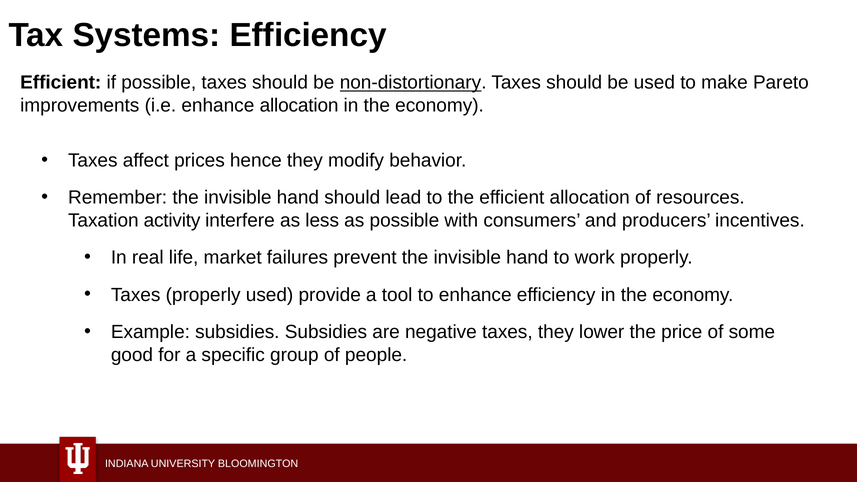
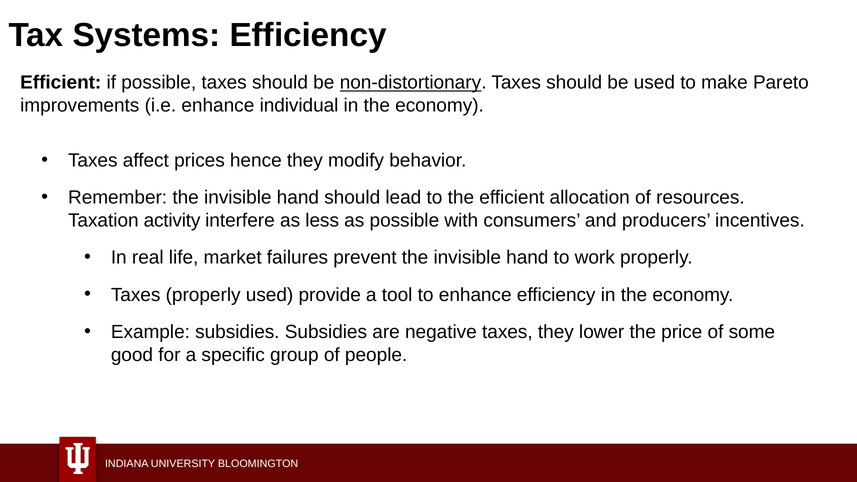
enhance allocation: allocation -> individual
